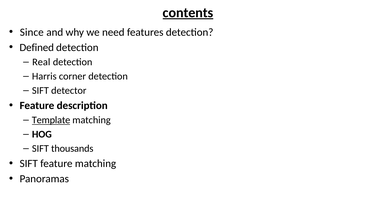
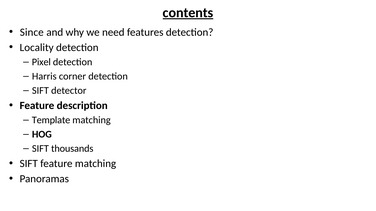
Defined: Defined -> Locality
Real: Real -> Pixel
Template underline: present -> none
